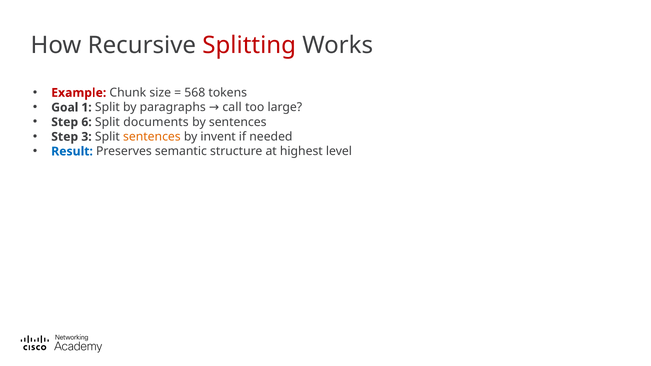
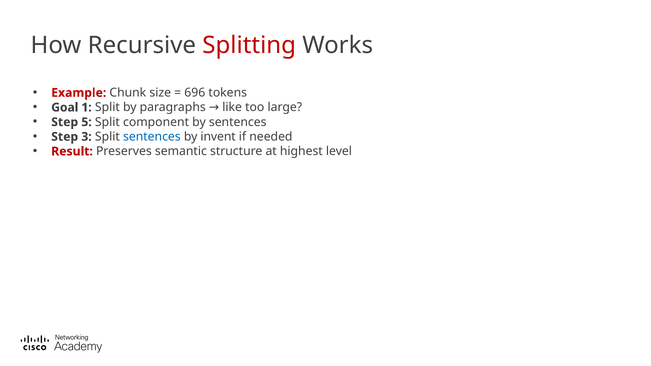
568: 568 -> 696
call: call -> like
6: 6 -> 5
documents: documents -> component
sentences at (152, 137) colour: orange -> blue
Result colour: blue -> red
